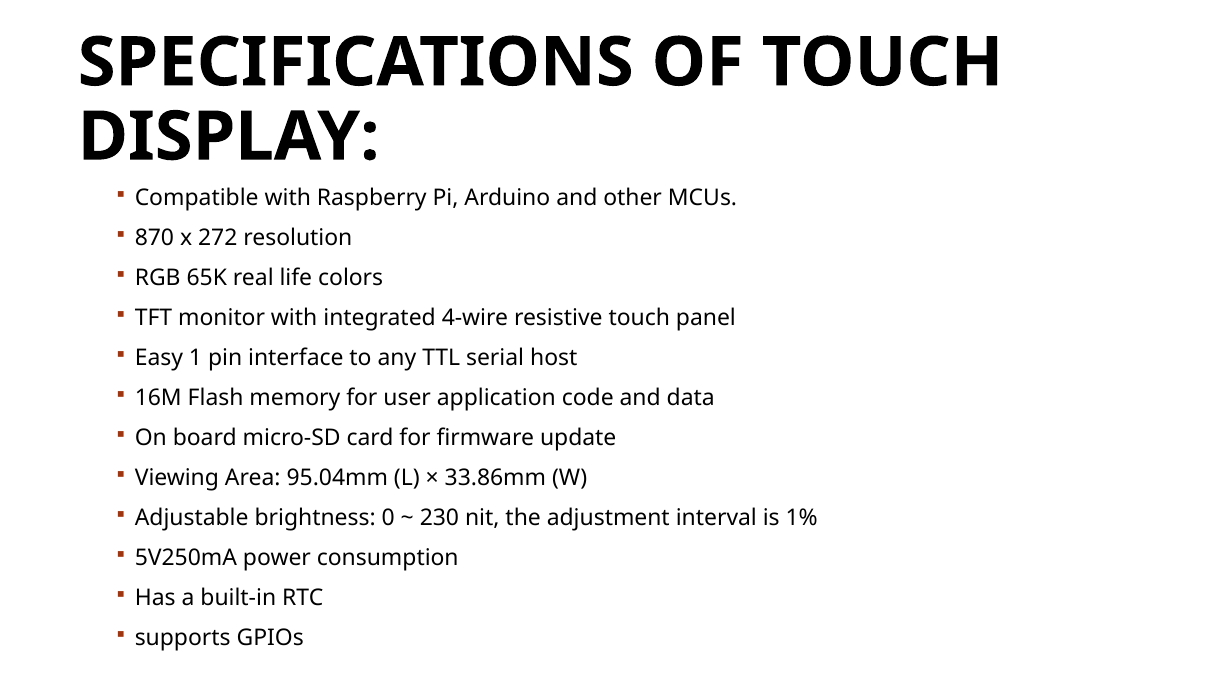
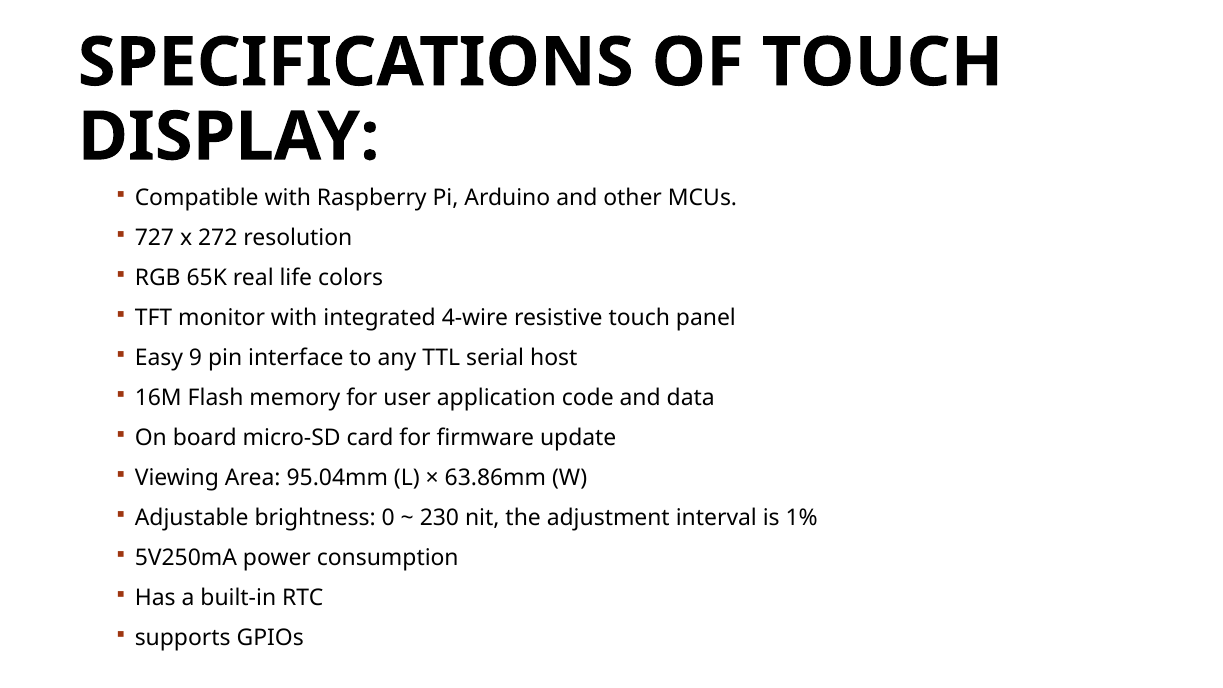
870: 870 -> 727
1: 1 -> 9
33.86mm: 33.86mm -> 63.86mm
